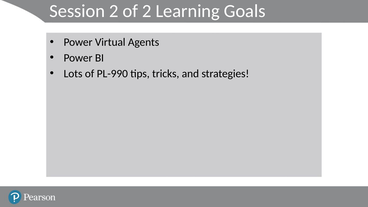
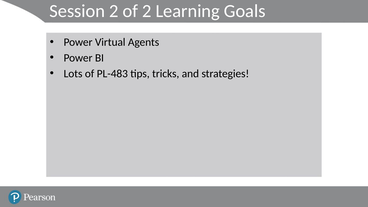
PL-990: PL-990 -> PL-483
